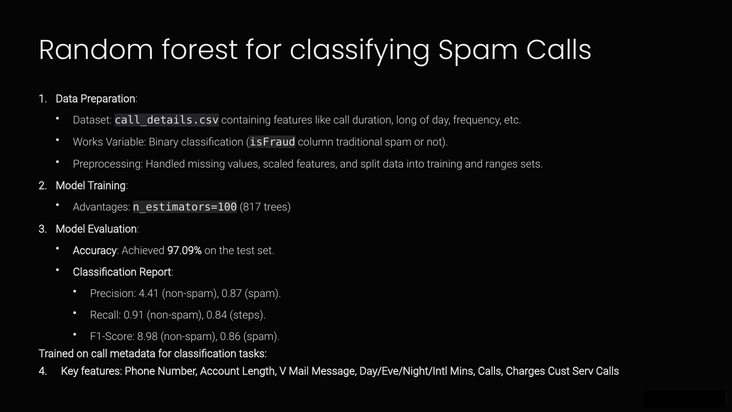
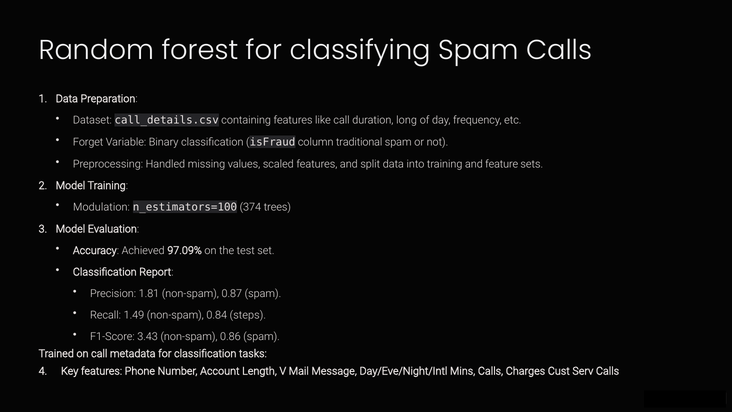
Works: Works -> Forget
ranges: ranges -> feature
Advantages: Advantages -> Modulation
817: 817 -> 374
4.41: 4.41 -> 1.81
0.91: 0.91 -> 1.49
8.98: 8.98 -> 3.43
